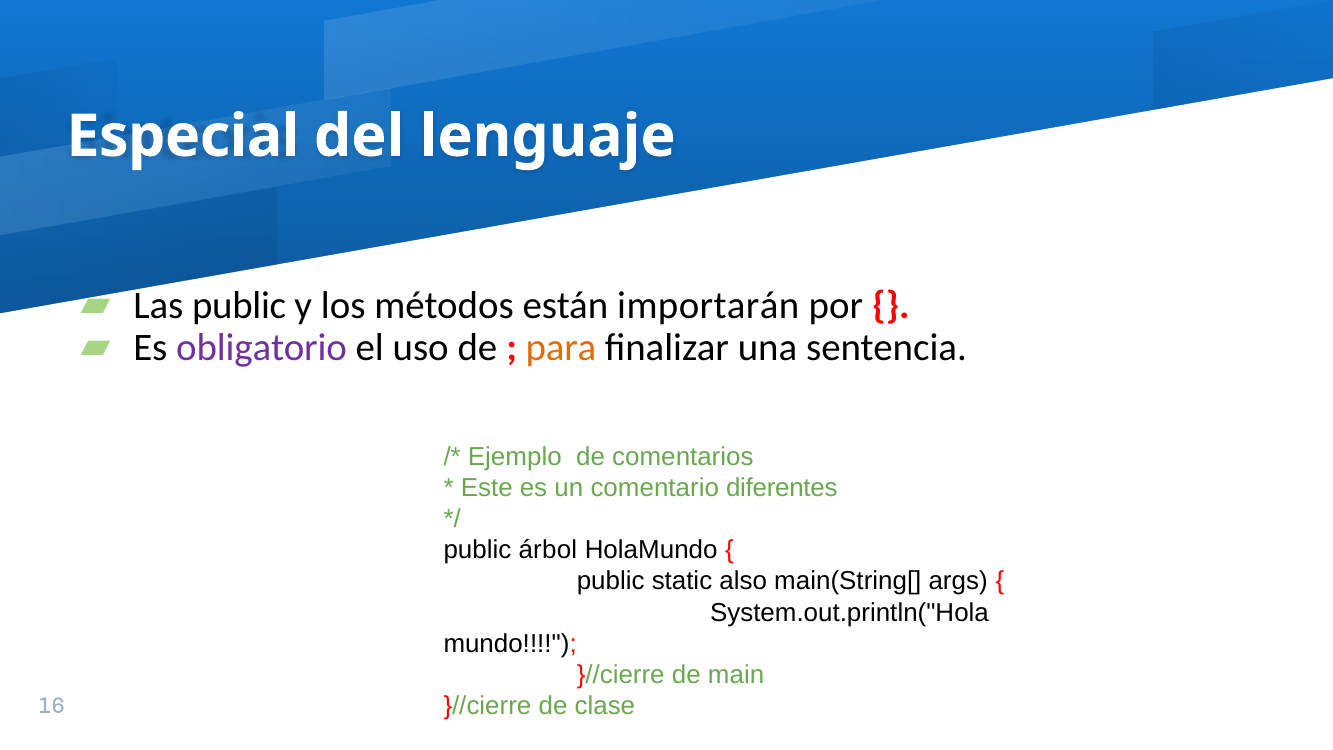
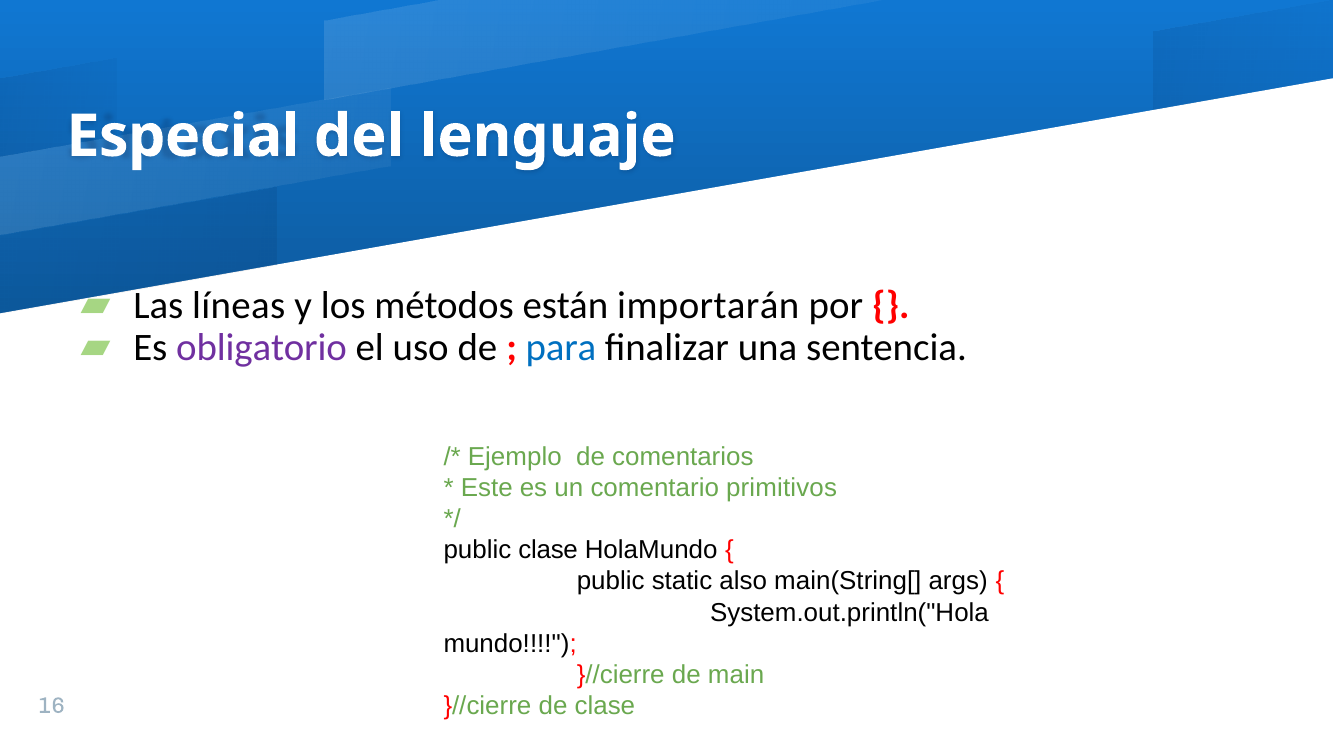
Las public: public -> líneas
para colour: orange -> blue
diferentes: diferentes -> primitivos
public árbol: árbol -> clase
